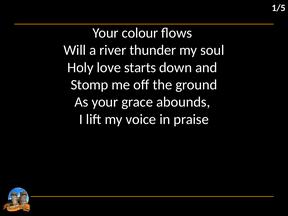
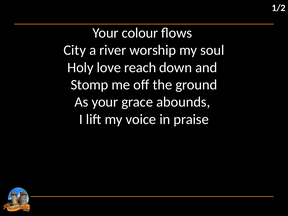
1/5: 1/5 -> 1/2
Will: Will -> City
thunder: thunder -> worship
starts: starts -> reach
